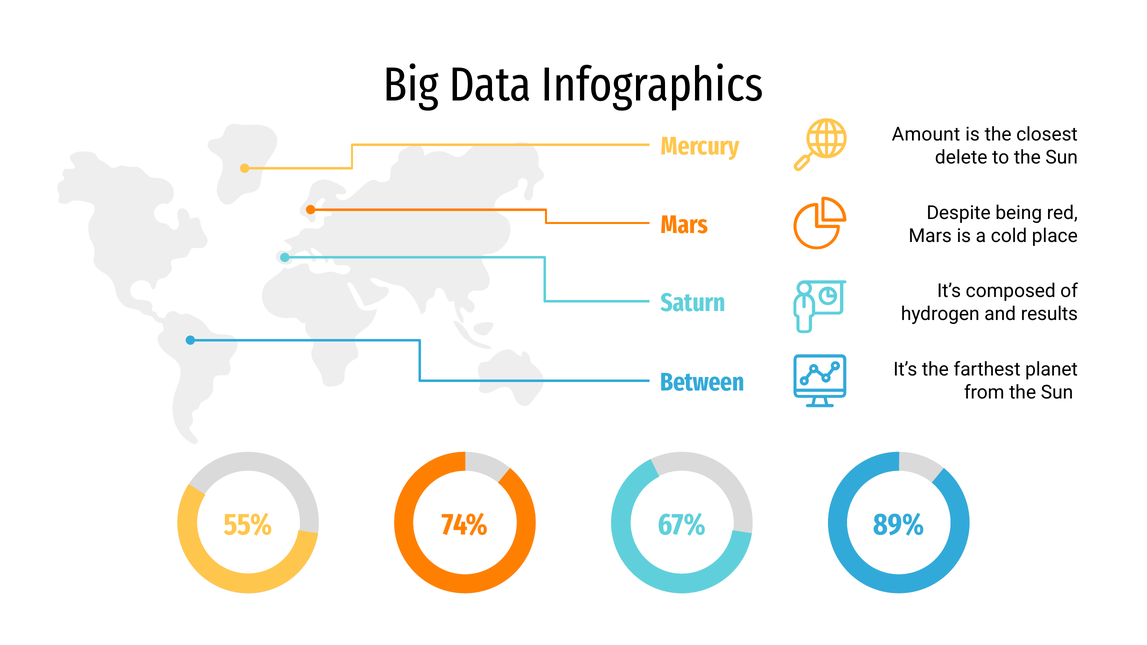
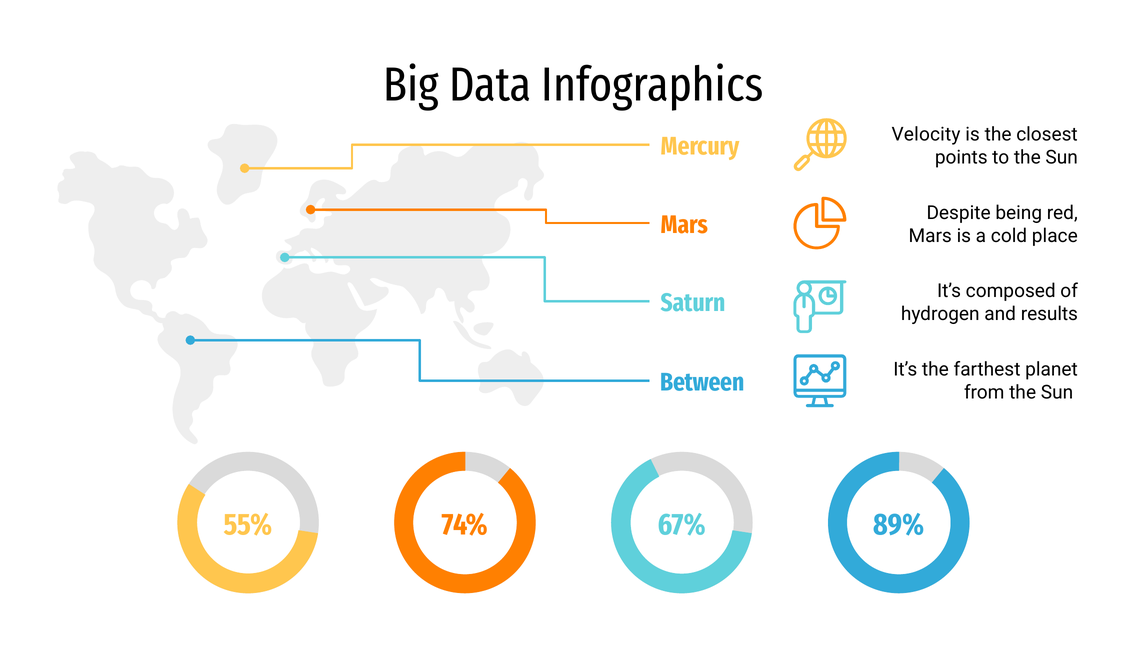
Amount: Amount -> Velocity
delete: delete -> points
